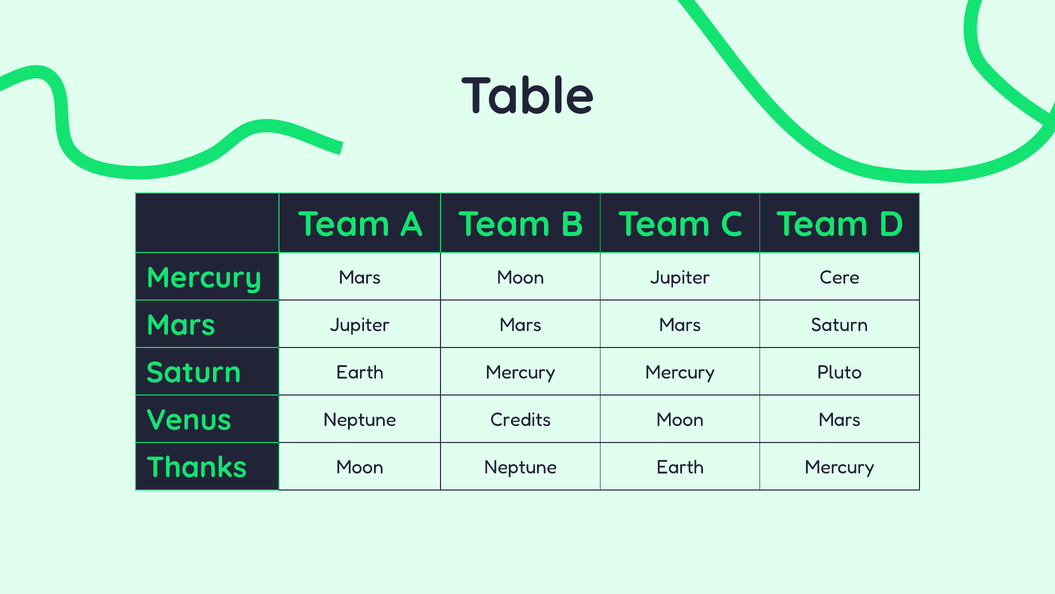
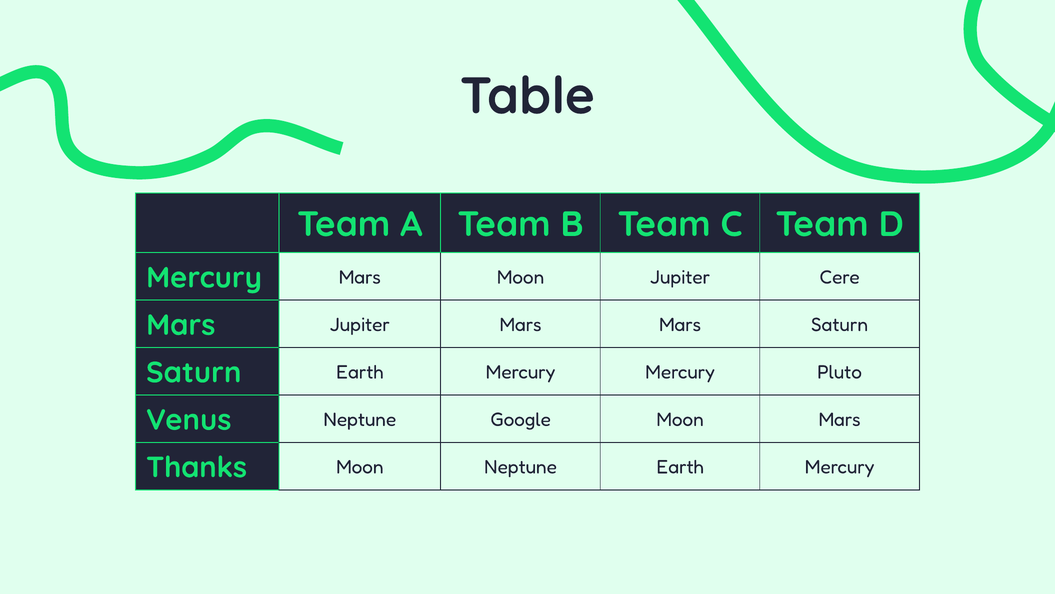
Credits: Credits -> Google
